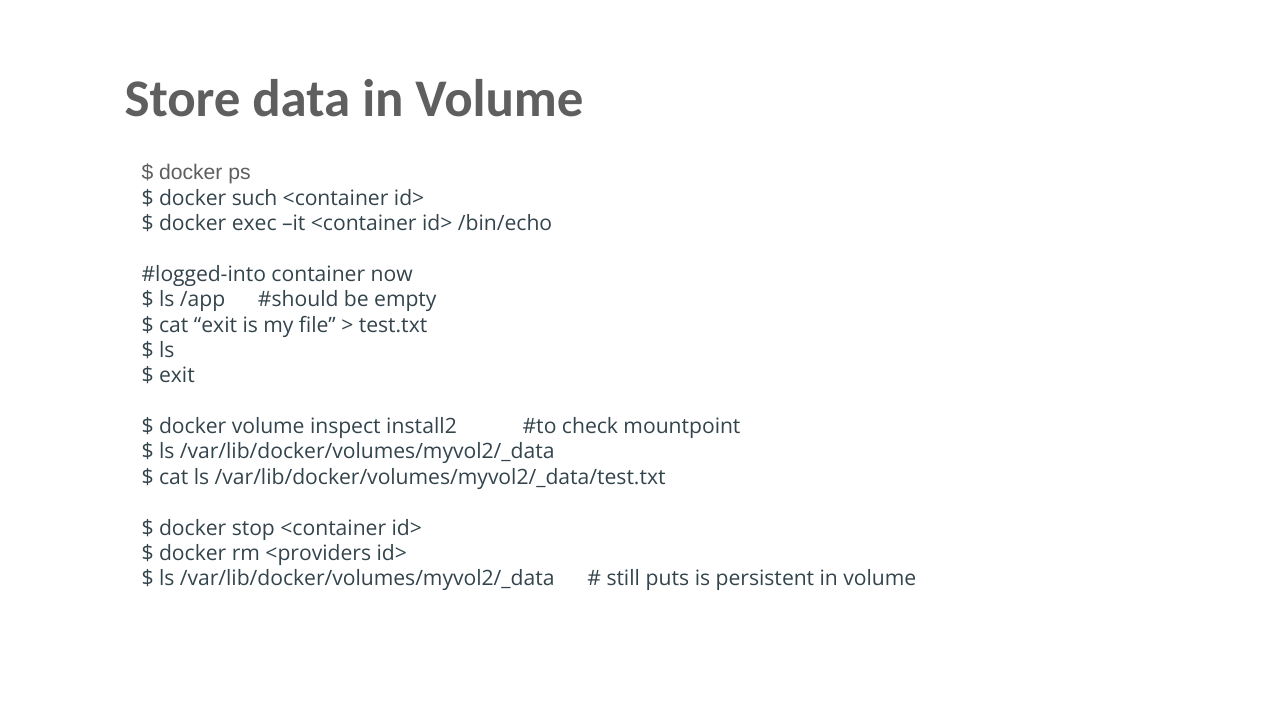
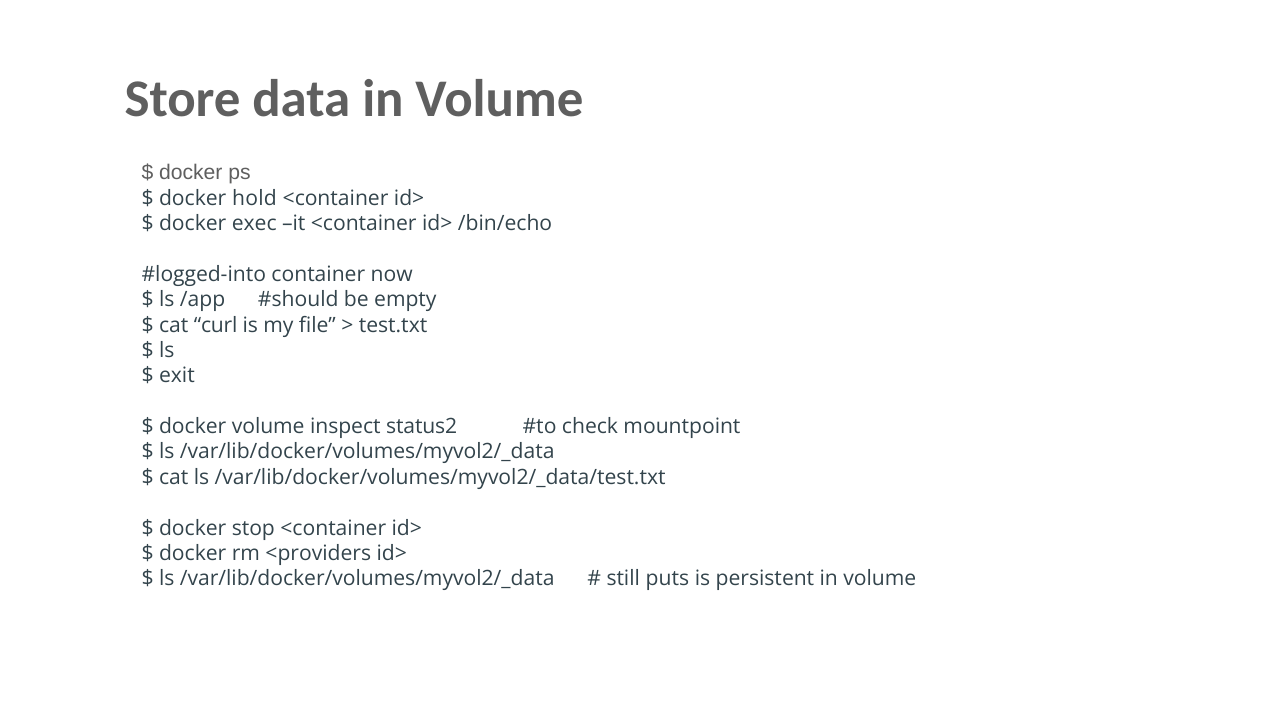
such: such -> hold
cat exit: exit -> curl
install2: install2 -> status2
